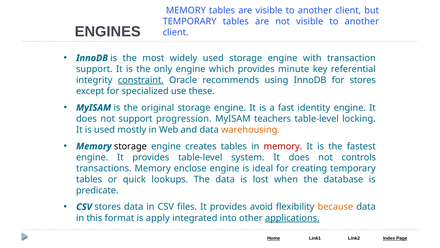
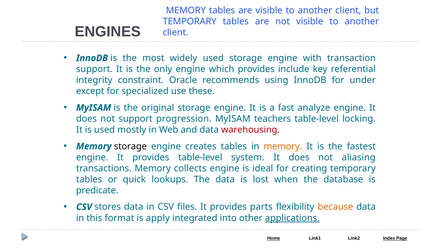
minute: minute -> include
constraint underline: present -> none
for stores: stores -> under
identity: identity -> analyze
warehousing colour: orange -> red
memory at (283, 146) colour: red -> orange
controls: controls -> aliasing
enclose: enclose -> collects
avoid: avoid -> parts
